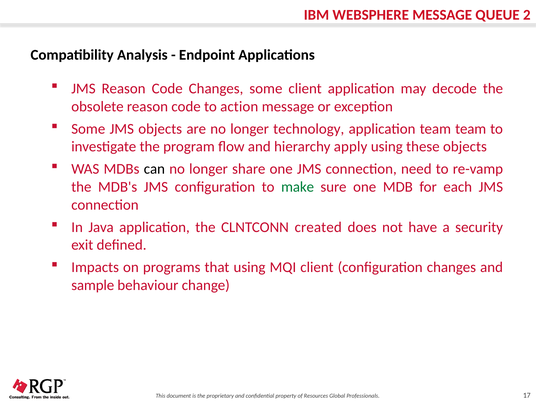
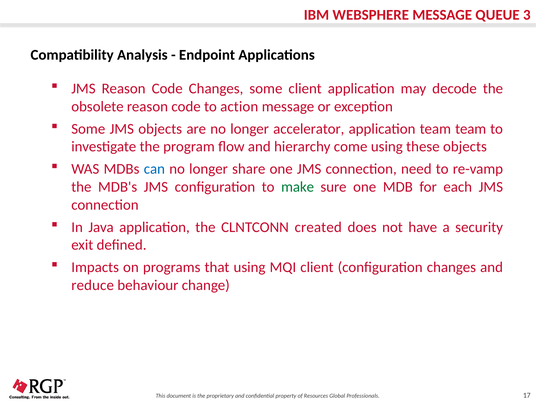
2: 2 -> 3
technology: technology -> accelerator
apply: apply -> come
can colour: black -> blue
sample: sample -> reduce
